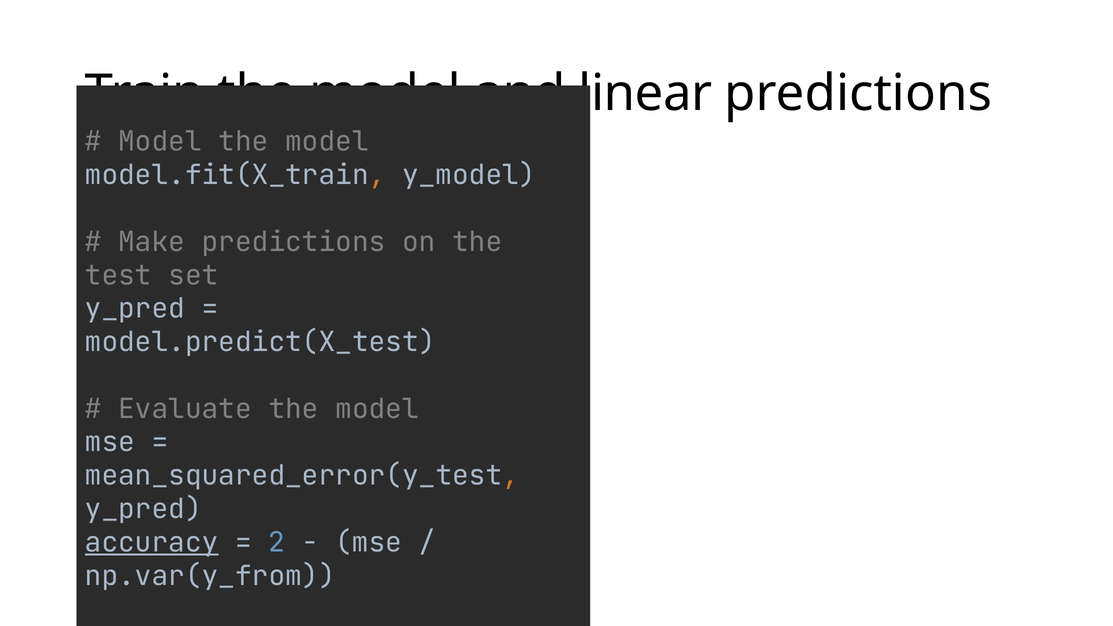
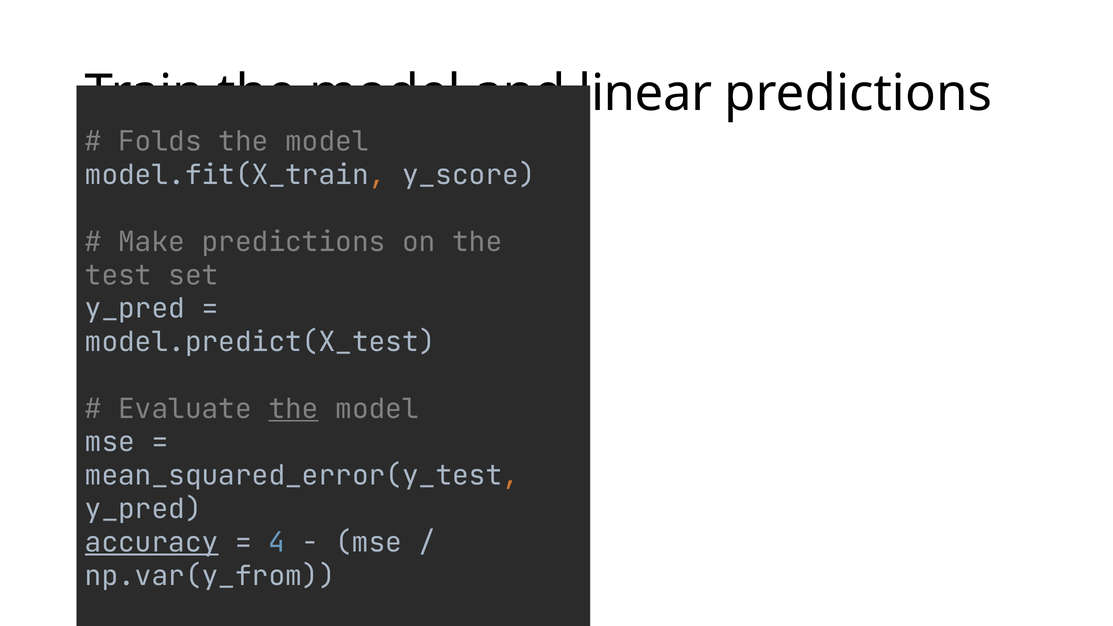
Model at (160, 142): Model -> Folds
y_model: y_model -> y_score
the at (294, 409) underline: none -> present
2: 2 -> 4
